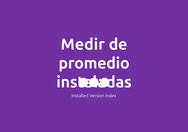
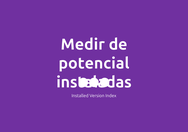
promedio: promedio -> potencial
